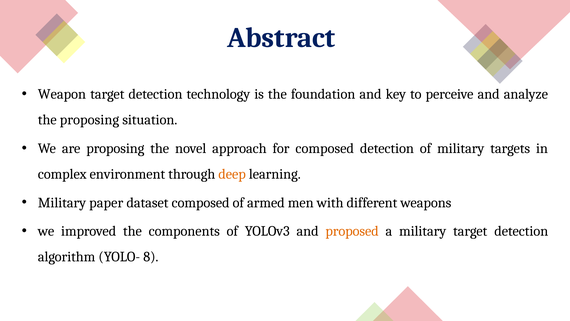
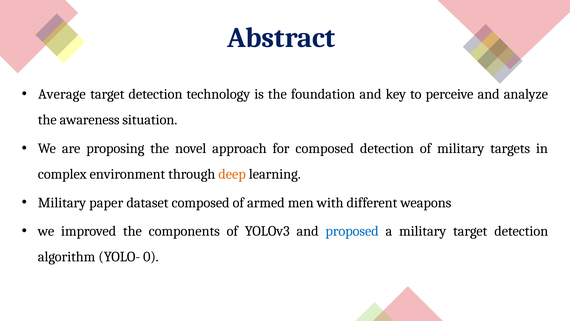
Weapon: Weapon -> Average
the proposing: proposing -> awareness
proposed colour: orange -> blue
8: 8 -> 0
